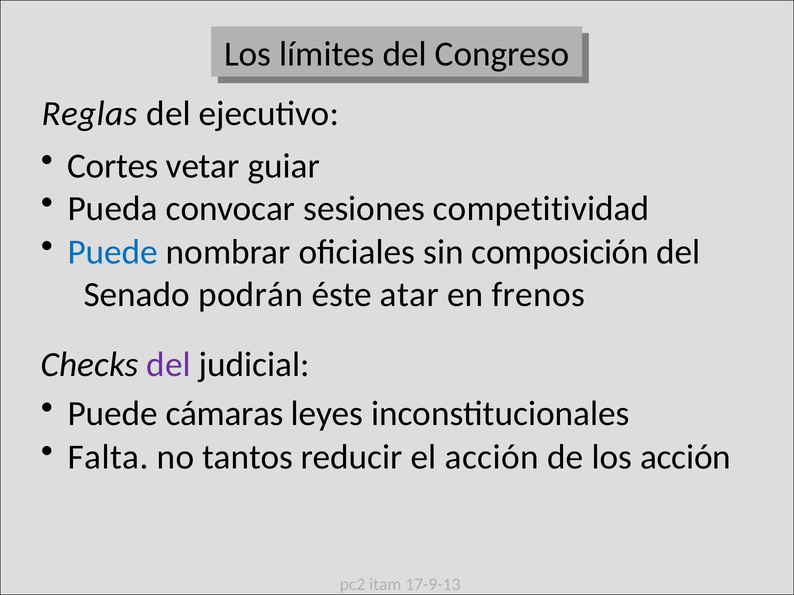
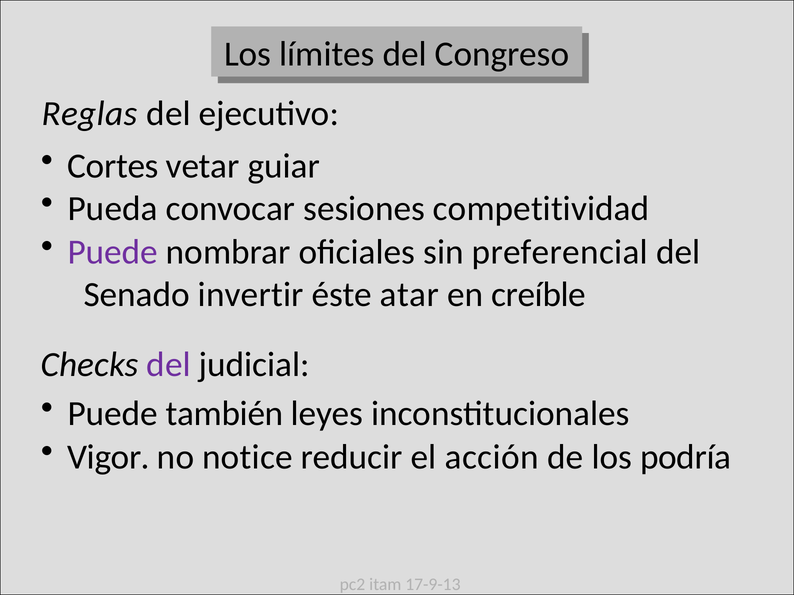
Puede at (113, 252) colour: blue -> purple
composición: composición -> preferencial
podrán: podrán -> invertir
frenos: frenos -> creíble
cámaras: cámaras -> también
Falta: Falta -> Vigor
tantos: tantos -> notice
los acción: acción -> podría
